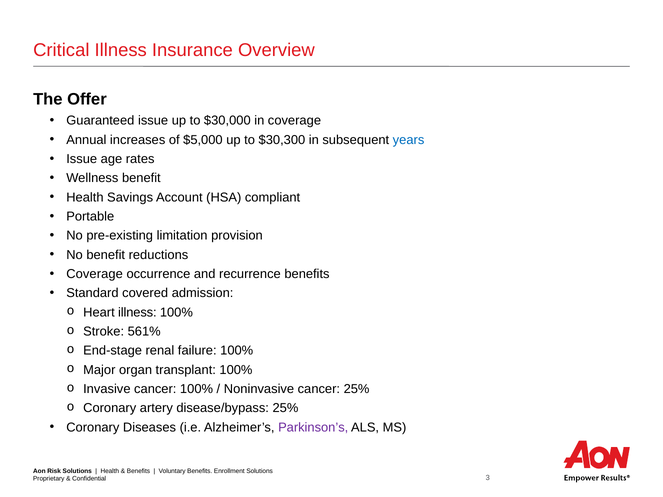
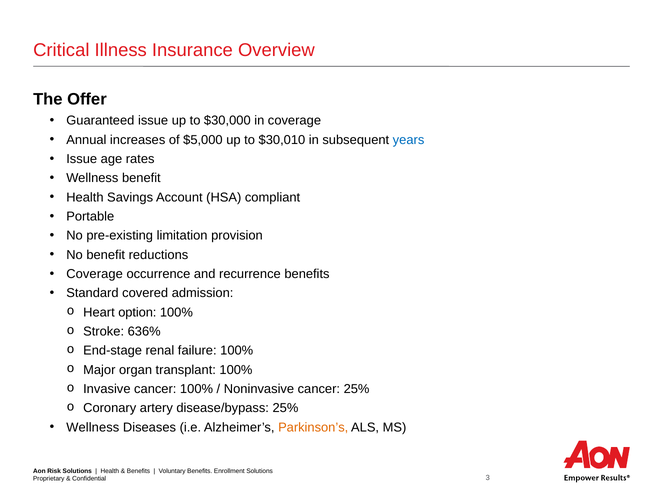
$30,300: $30,300 -> $30,010
Heart illness: illness -> option
561%: 561% -> 636%
Coronary at (93, 428): Coronary -> Wellness
Parkinson’s colour: purple -> orange
